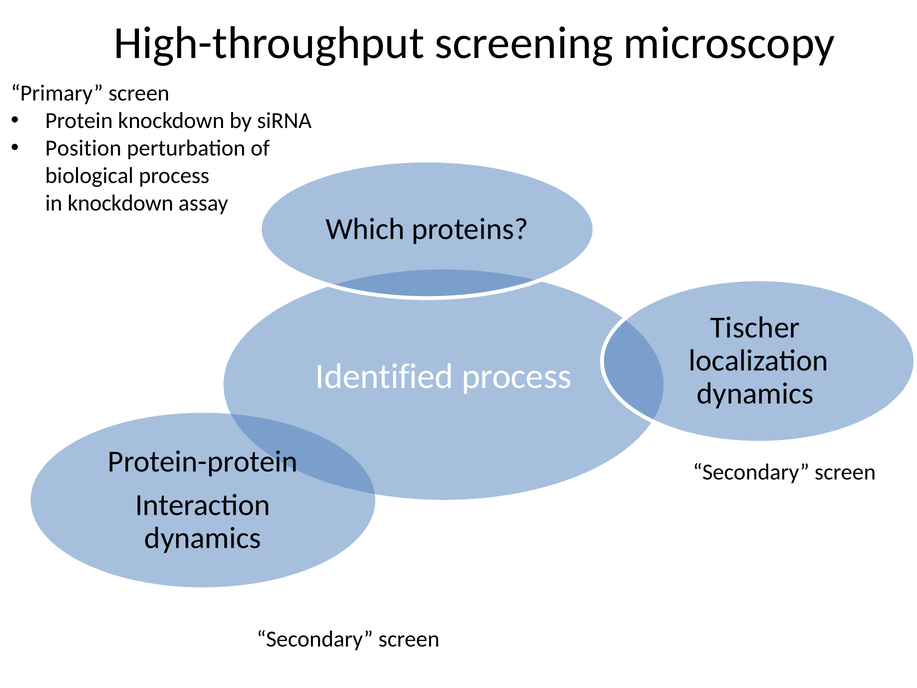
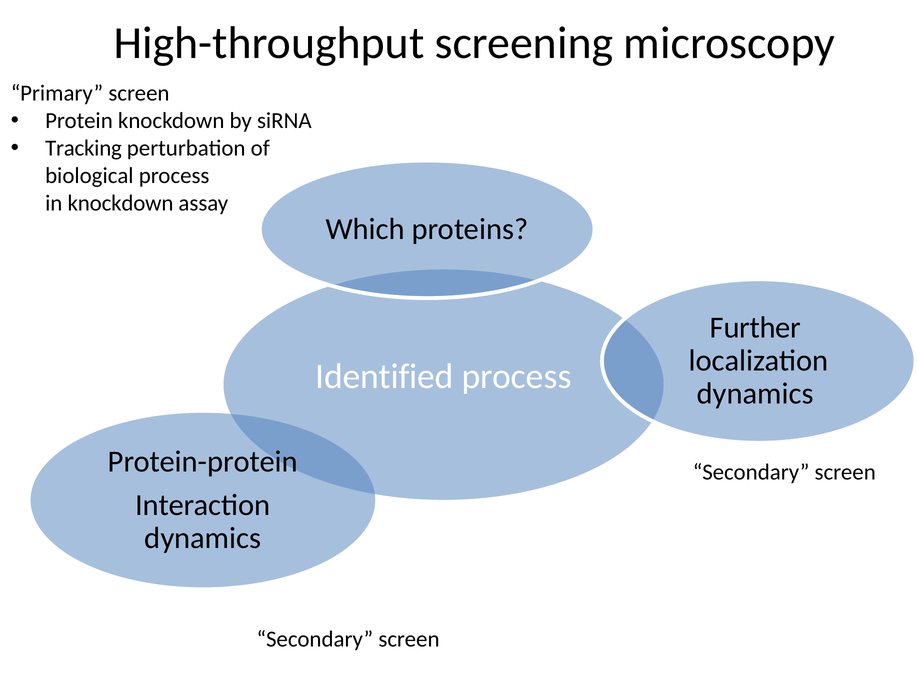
Position: Position -> Tracking
Tischer: Tischer -> Further
